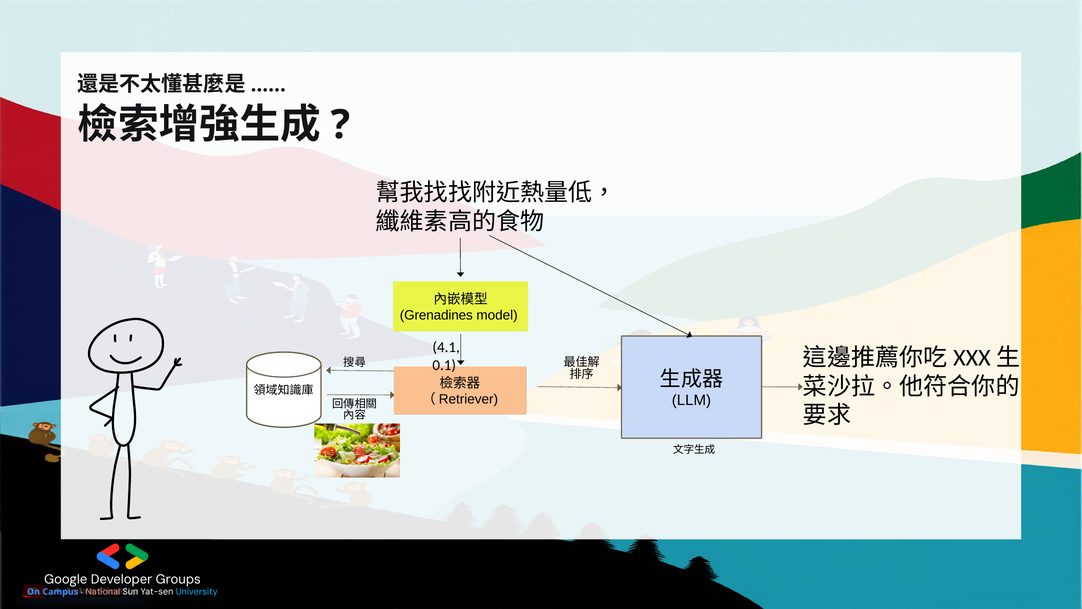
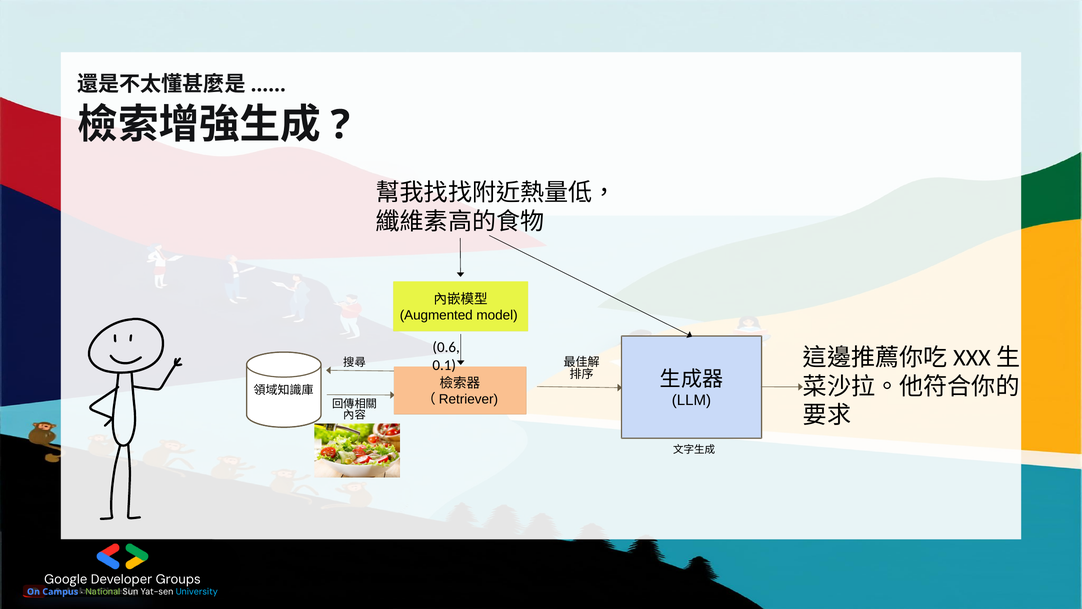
Grenadines: Grenadines -> Augmented
4.1: 4.1 -> 0.6
National colour: pink -> light green
